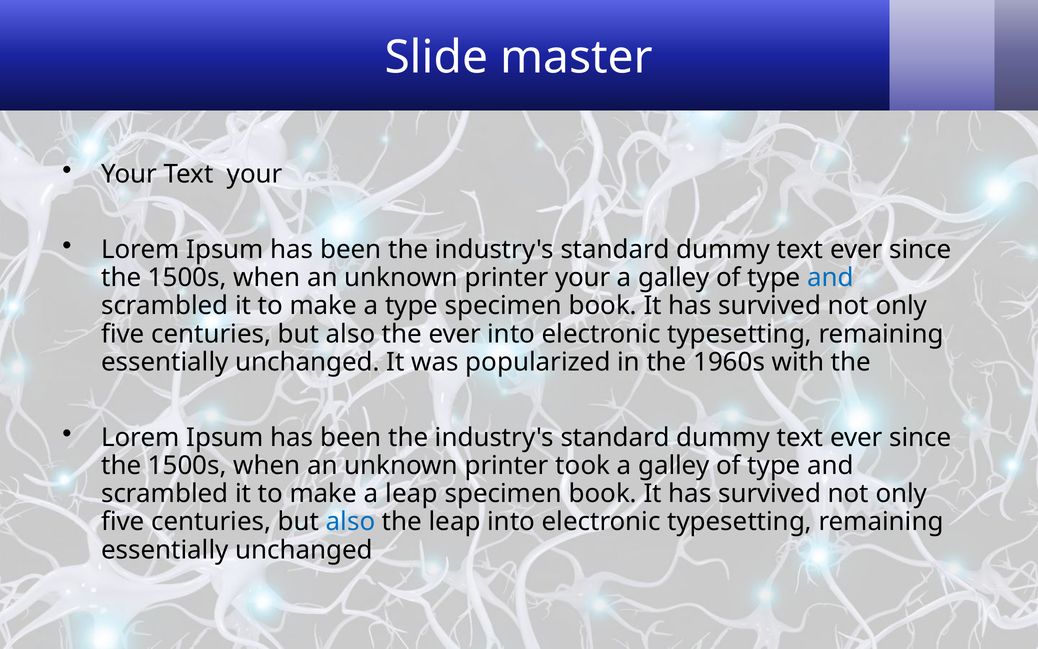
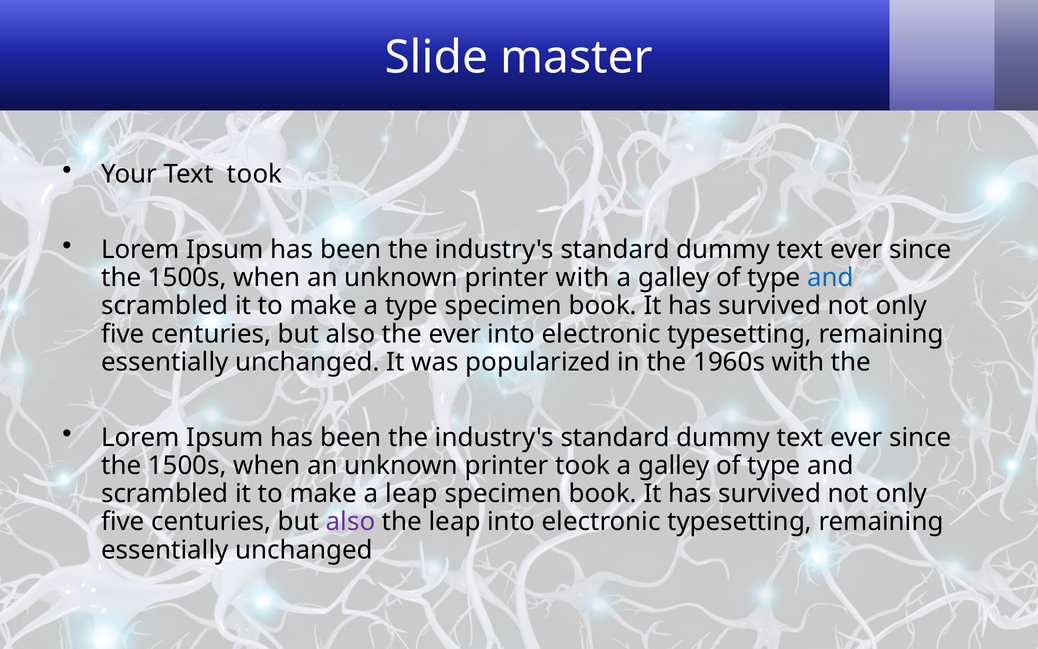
Text your: your -> took
printer your: your -> with
also at (351, 522) colour: blue -> purple
